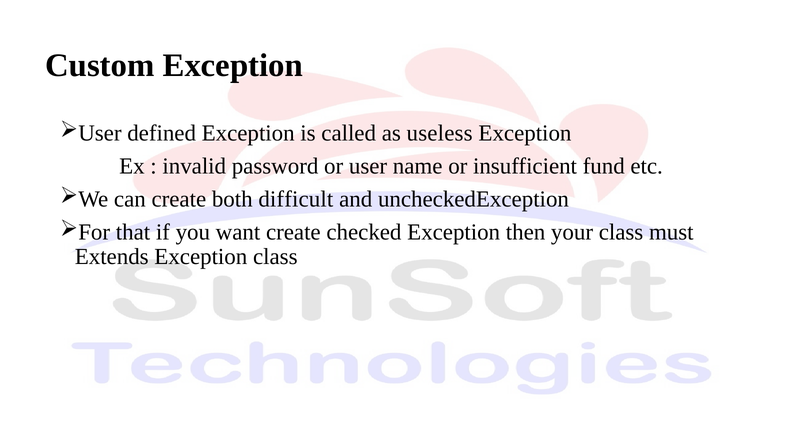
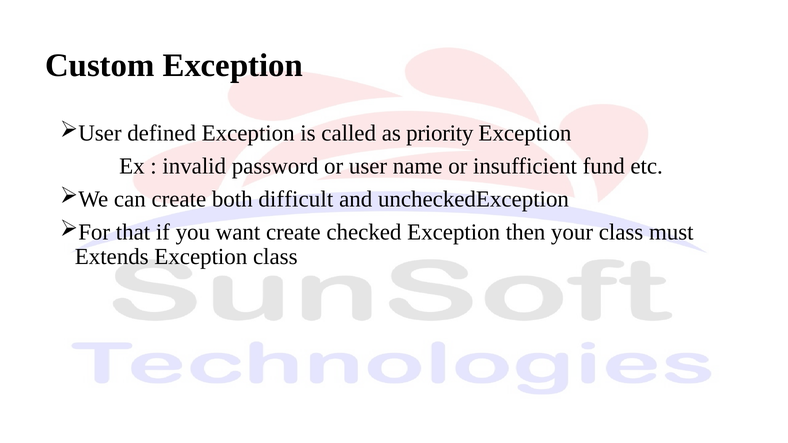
useless: useless -> priority
